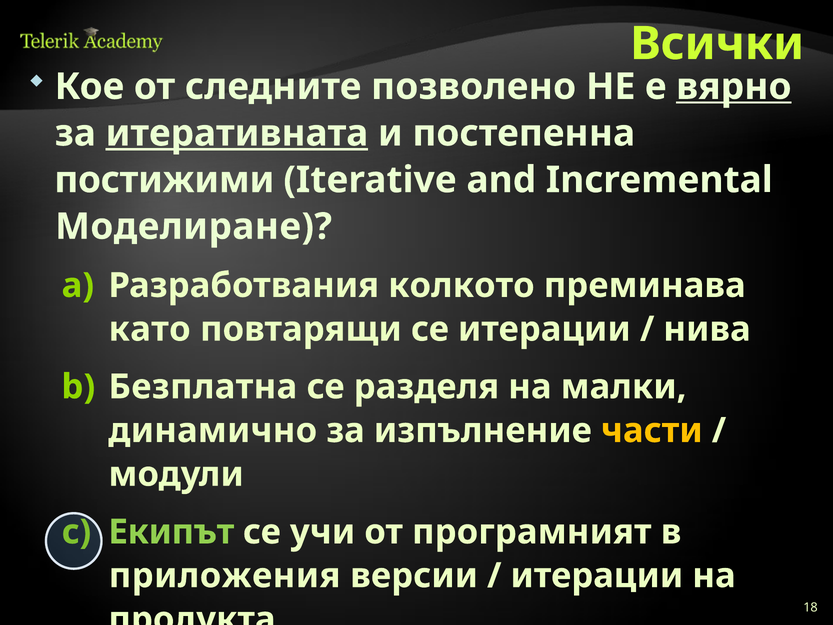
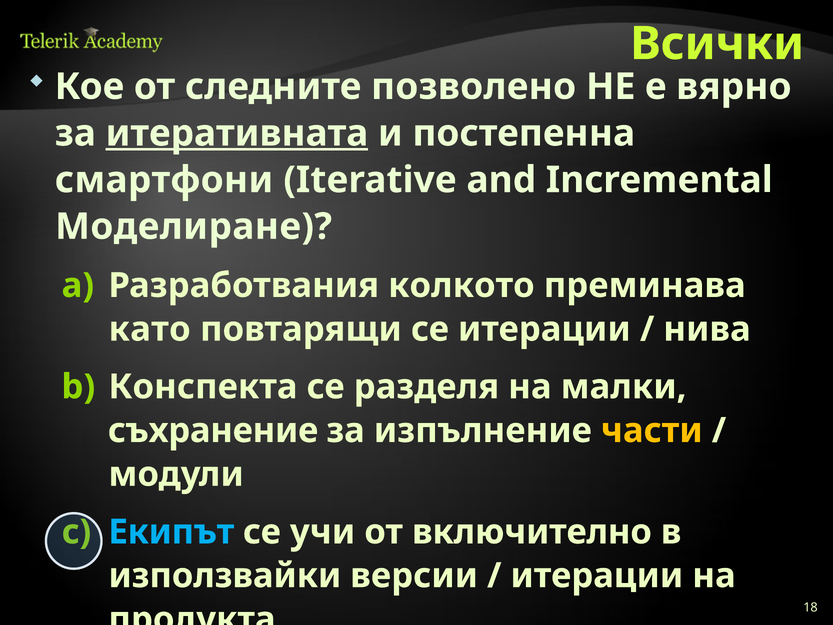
вярно underline: present -> none
постижими: постижими -> смартфони
Безплатна: Безплатна -> Конспекта
динамично: динамично -> съхранение
Екипът colour: light green -> light blue
програмният: програмният -> включително
приложения: приложения -> използвайки
